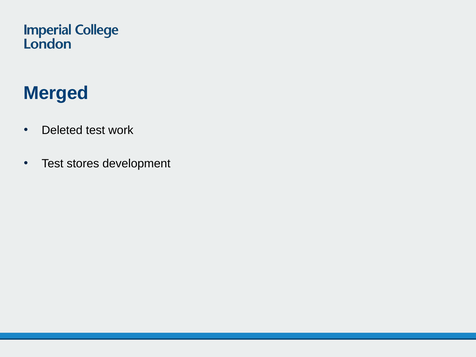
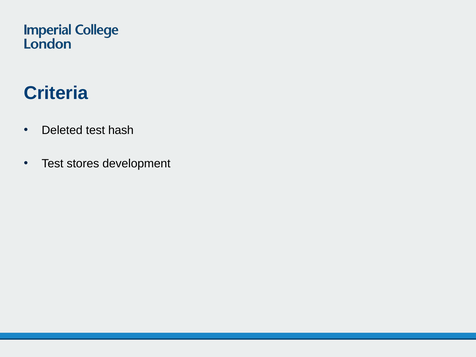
Merged: Merged -> Criteria
work: work -> hash
